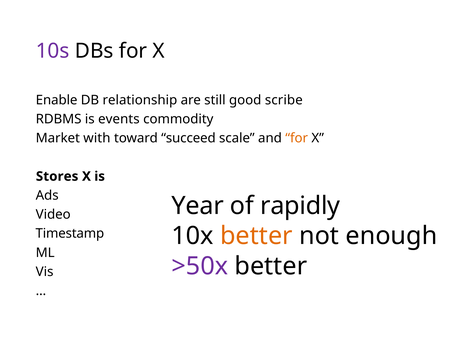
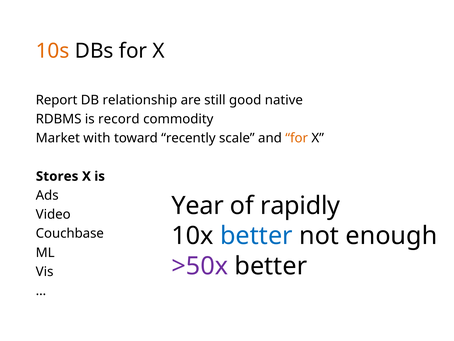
10s colour: purple -> orange
Enable: Enable -> Report
scribe: scribe -> native
events: events -> record
succeed: succeed -> recently
better at (256, 236) colour: orange -> blue
Timestamp: Timestamp -> Couchbase
